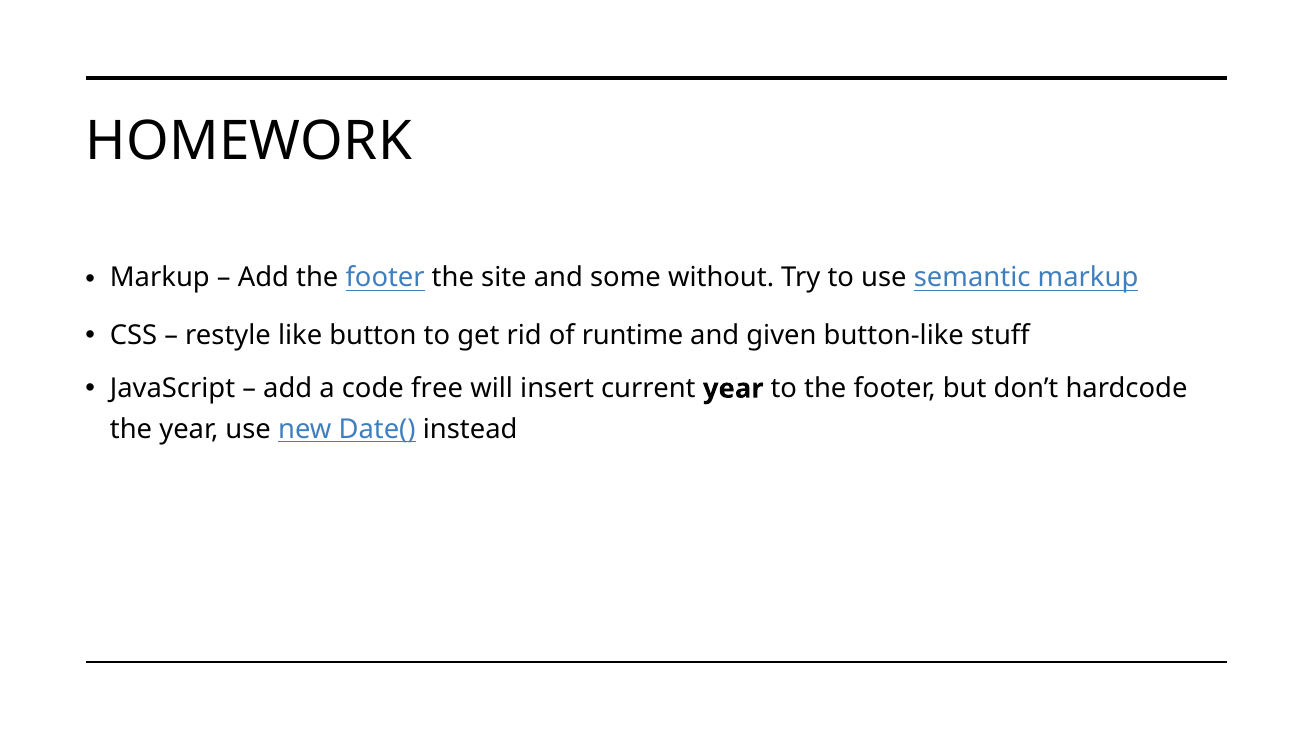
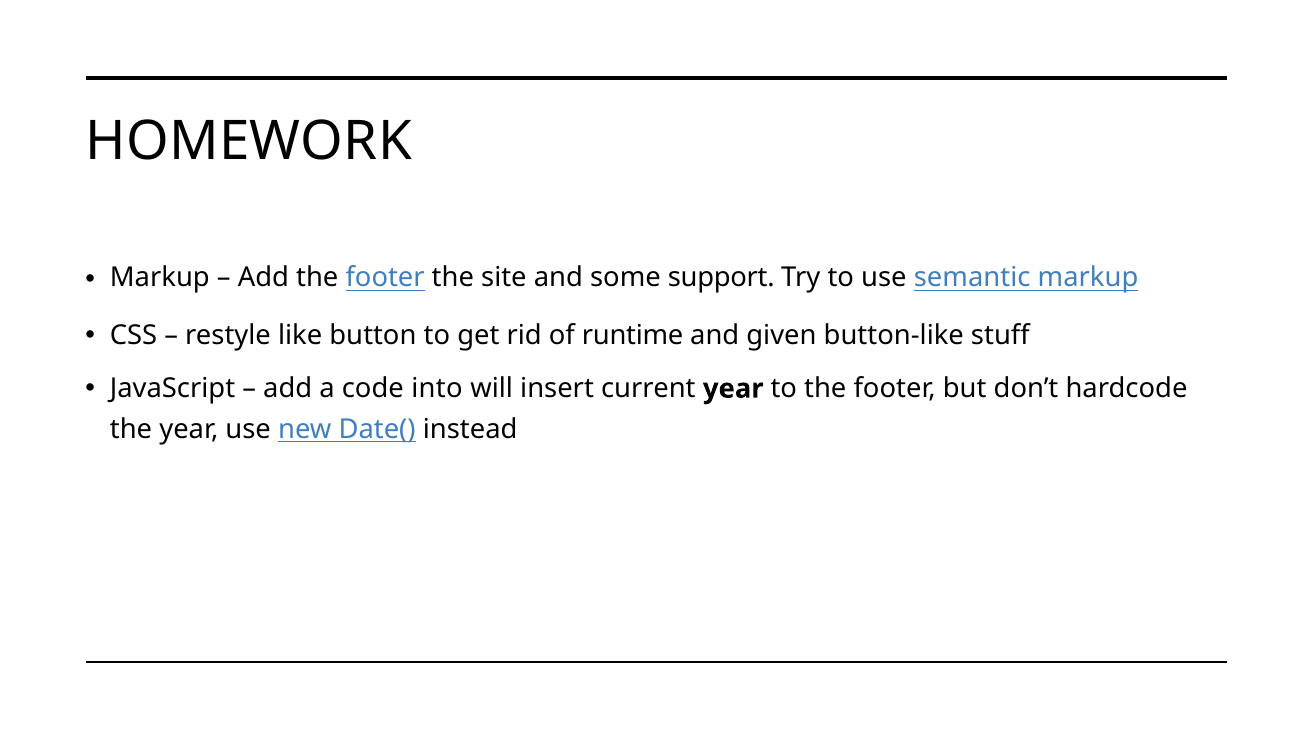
without: without -> support
free: free -> into
